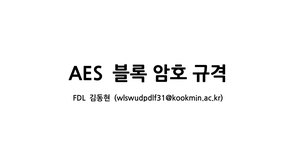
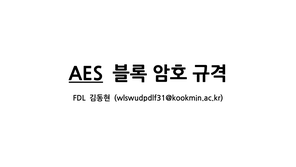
AES underline: none -> present
